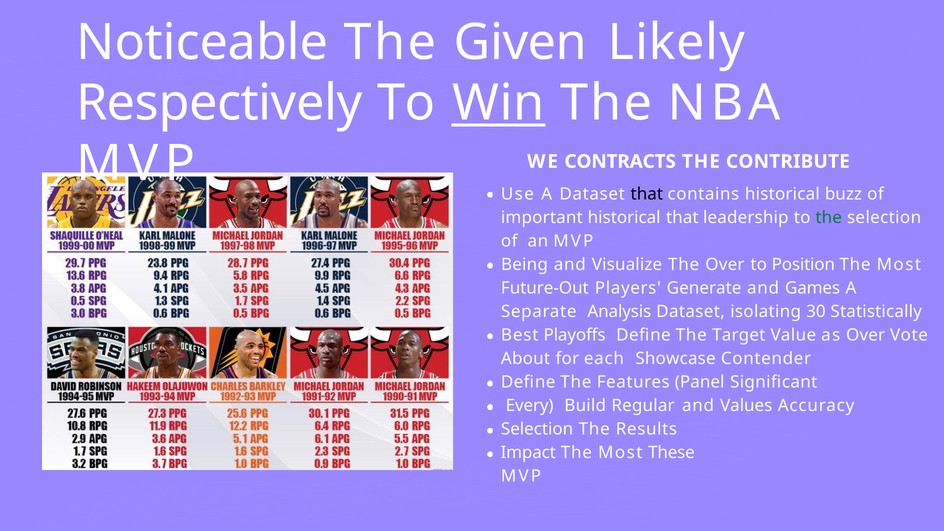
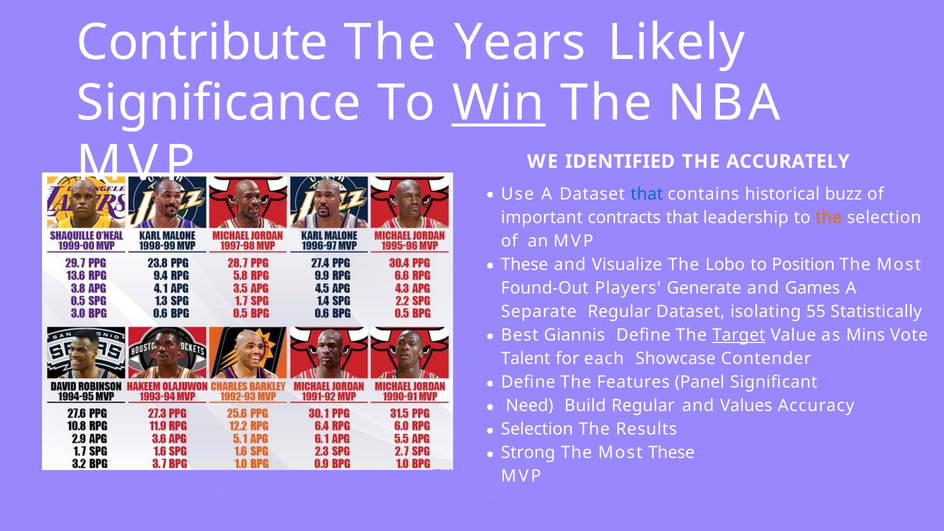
Noticeable: Noticeable -> Contribute
Given: Given -> Years
Respectively: Respectively -> Significance
CONTRACTS: CONTRACTS -> IDENTIFIED
CONTRIBUTE: CONTRIBUTE -> ACCURATELY
that at (647, 194) colour: black -> blue
important historical: historical -> contracts
the at (829, 218) colour: green -> orange
Being at (524, 265): Being -> These
The Over: Over -> Lobo
Future-Out: Future-Out -> Found-Out
Separate Analysis: Analysis -> Regular
30: 30 -> 55
Playoffs: Playoffs -> Giannis
Target underline: none -> present
as Over: Over -> Mins
About: About -> Talent
Every: Every -> Need
Impact: Impact -> Strong
